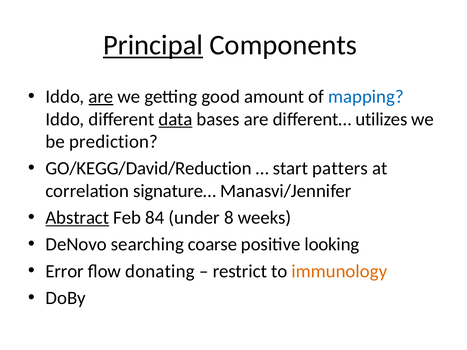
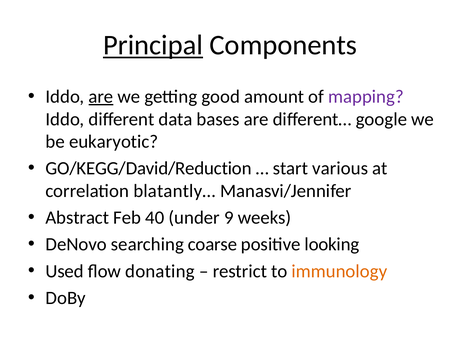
mapping colour: blue -> purple
data underline: present -> none
utilizes: utilizes -> google
prediction: prediction -> eukaryotic
patters: patters -> various
signature…: signature… -> blatantly…
Abstract underline: present -> none
84: 84 -> 40
8: 8 -> 9
Error: Error -> Used
